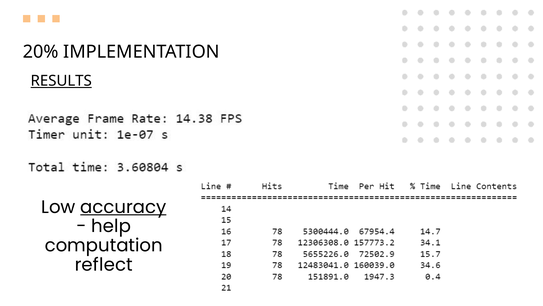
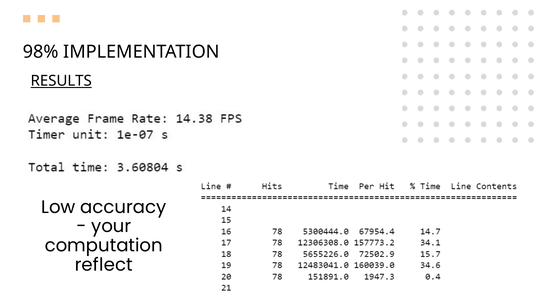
20%: 20% -> 98%
accuracy underline: present -> none
help: help -> your
